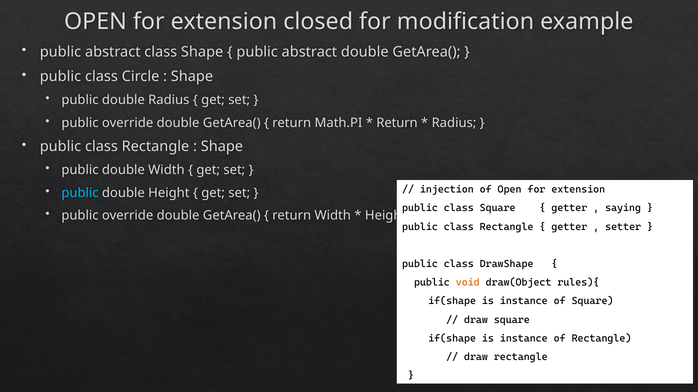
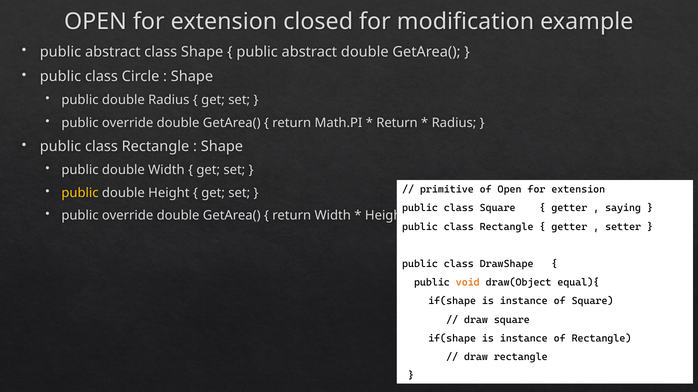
injection: injection -> primitive
public at (80, 193) colour: light blue -> yellow
rules){: rules){ -> equal){
